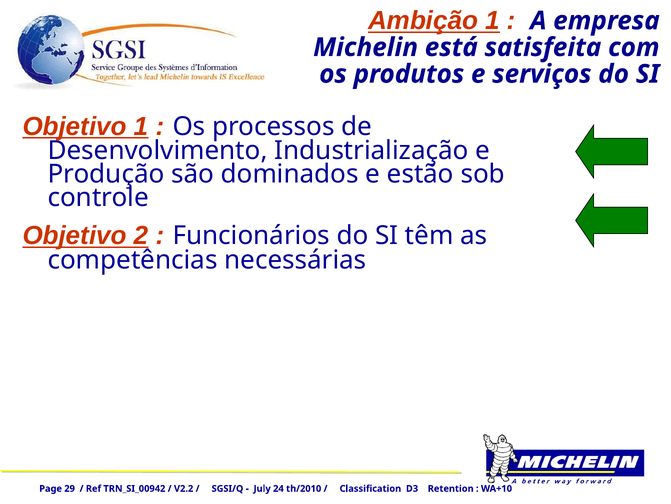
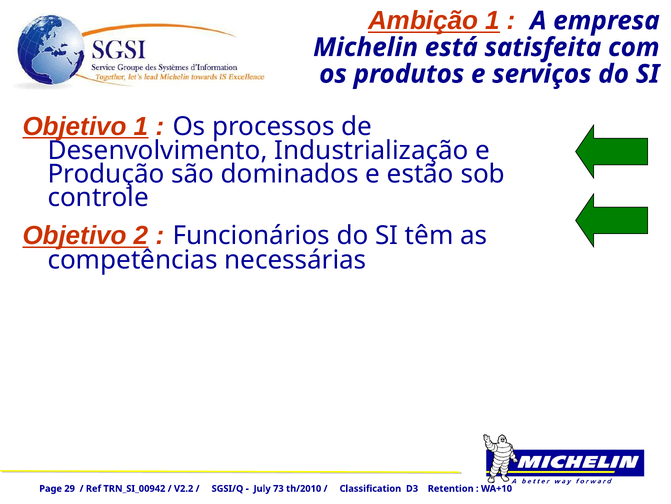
24: 24 -> 73
